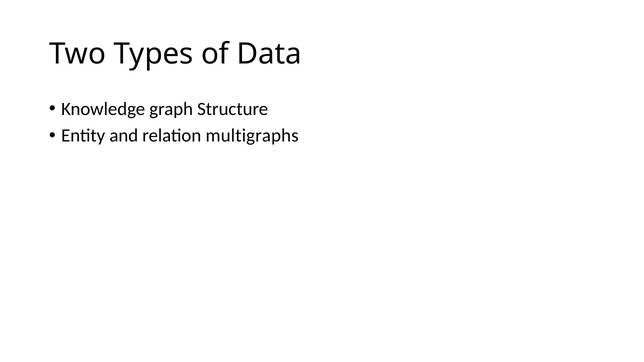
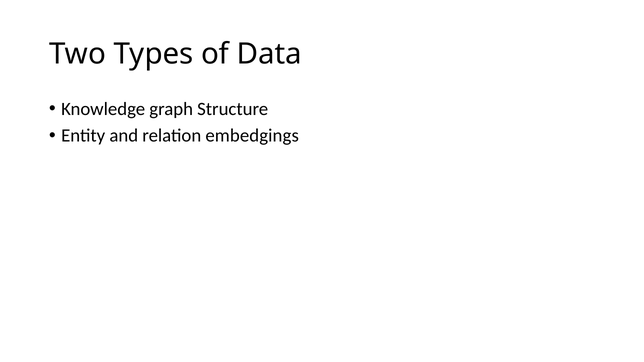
multigraphs: multigraphs -> embedgings
